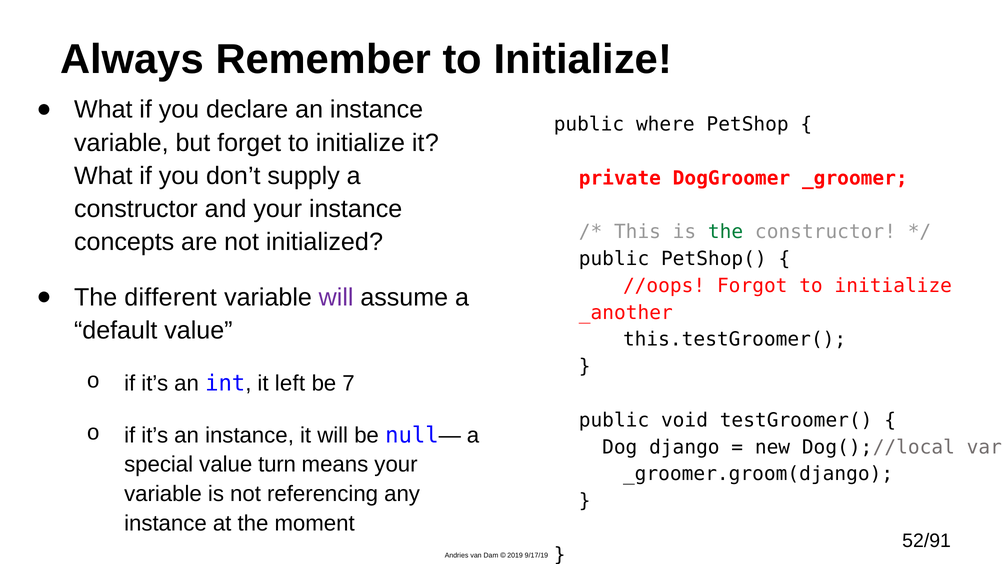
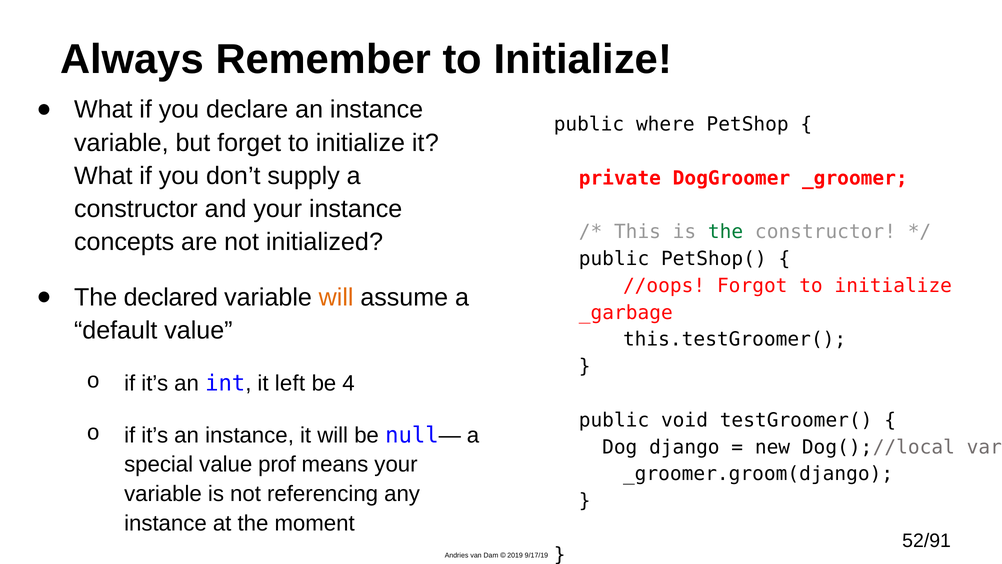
different: different -> declared
will at (336, 297) colour: purple -> orange
_another: _another -> _garbage
7: 7 -> 4
turn: turn -> prof
